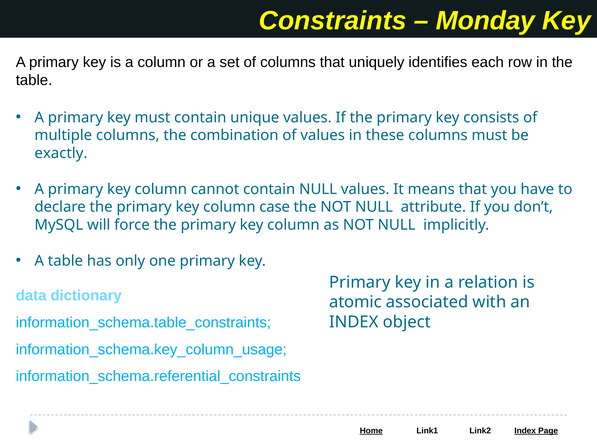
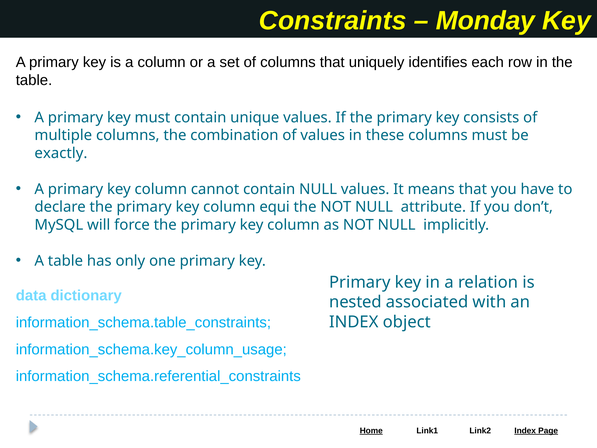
case: case -> equi
atomic: atomic -> nested
